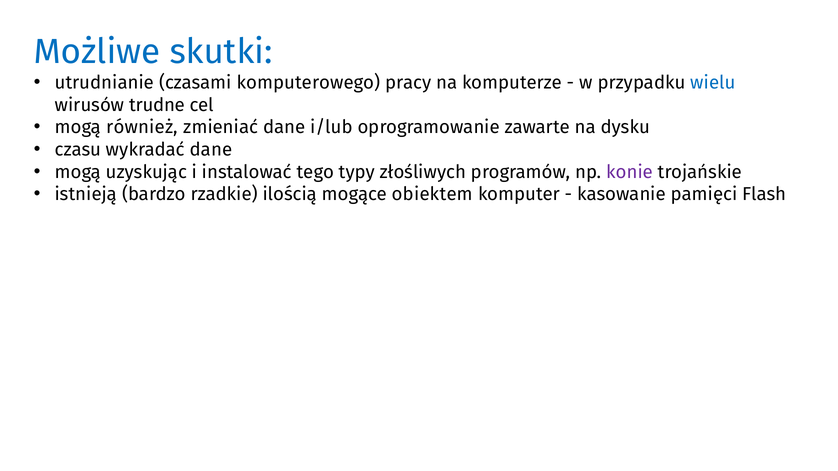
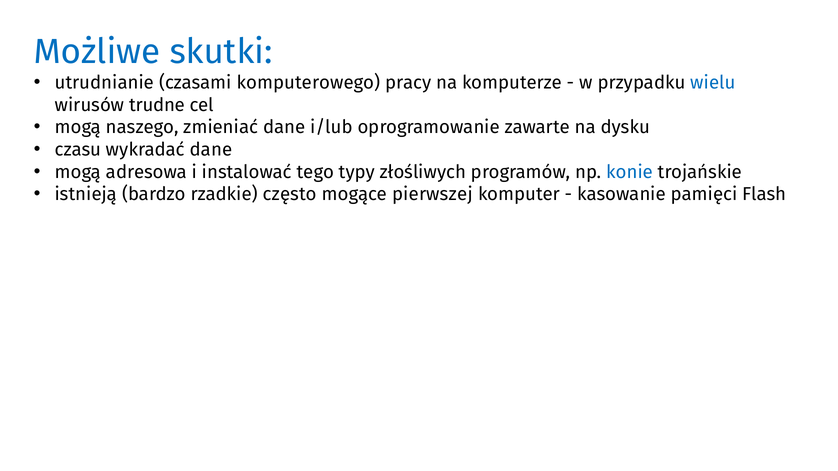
również: również -> naszego
uzyskując: uzyskując -> adresowa
konie colour: purple -> blue
ilością: ilością -> często
obiektem: obiektem -> pierwszej
